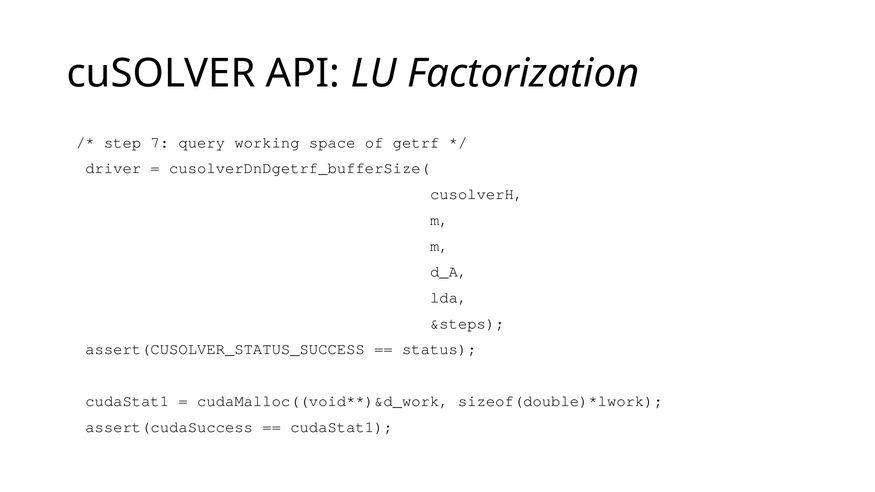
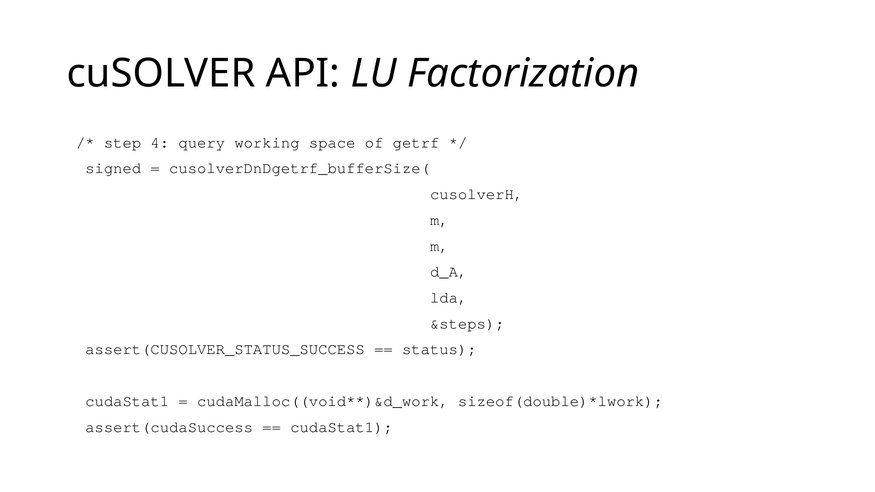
7: 7 -> 4
driver: driver -> signed
